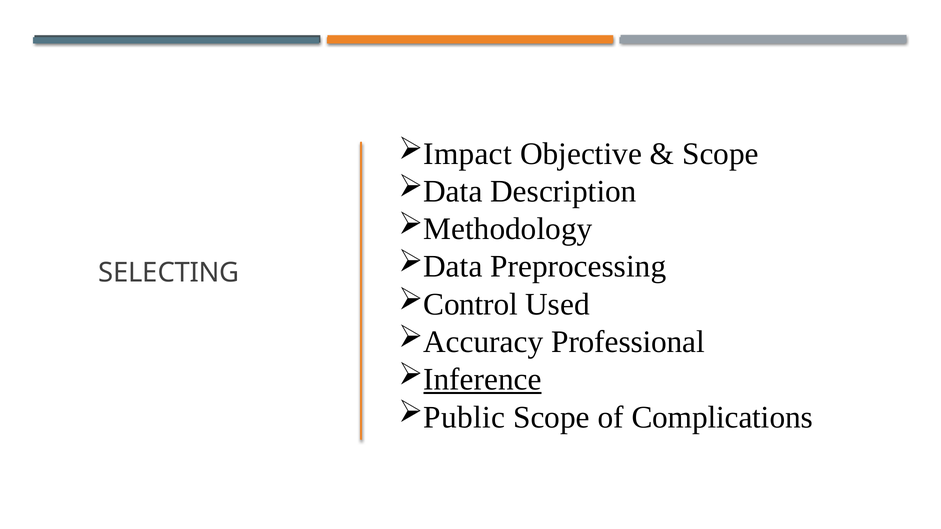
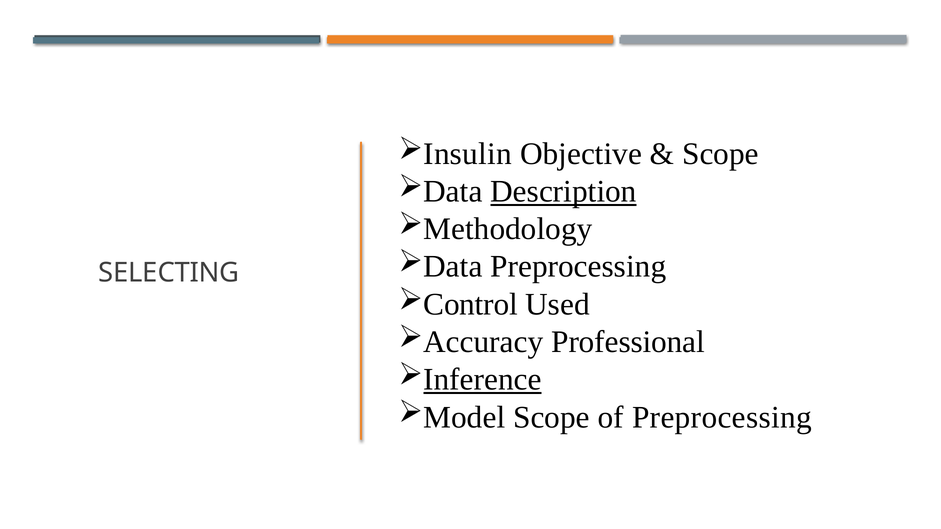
Impact: Impact -> Insulin
Description underline: none -> present
Public: Public -> Model
of Complications: Complications -> Preprocessing
